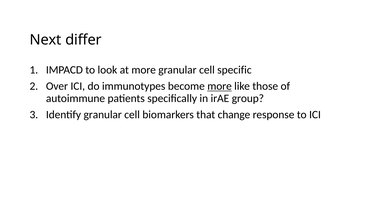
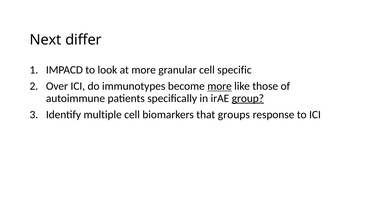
group underline: none -> present
Identify granular: granular -> multiple
change: change -> groups
